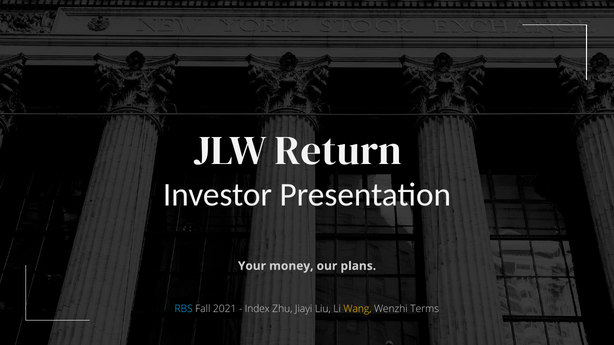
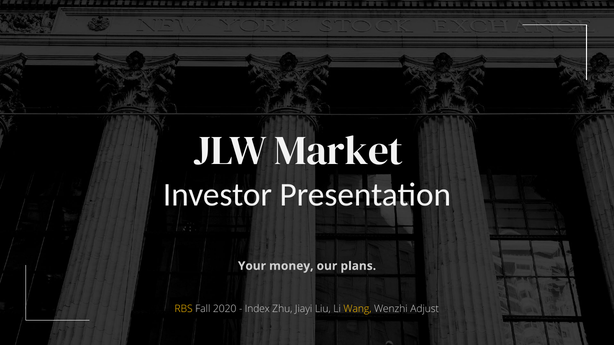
Return: Return -> Market
RBS colour: light blue -> yellow
2021: 2021 -> 2020
Terms: Terms -> Adjust
